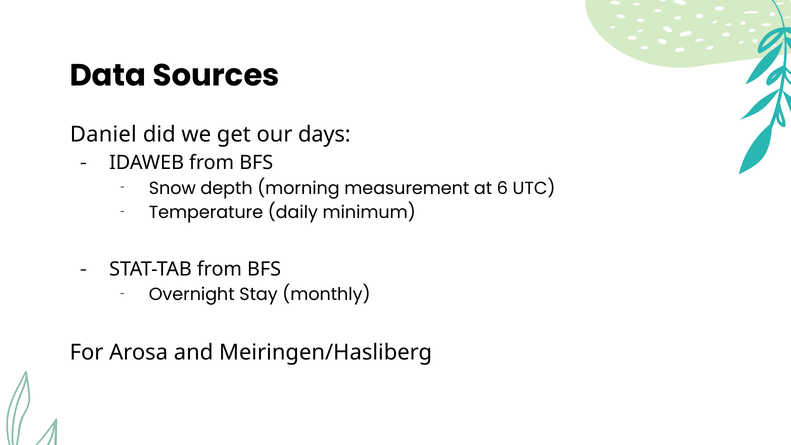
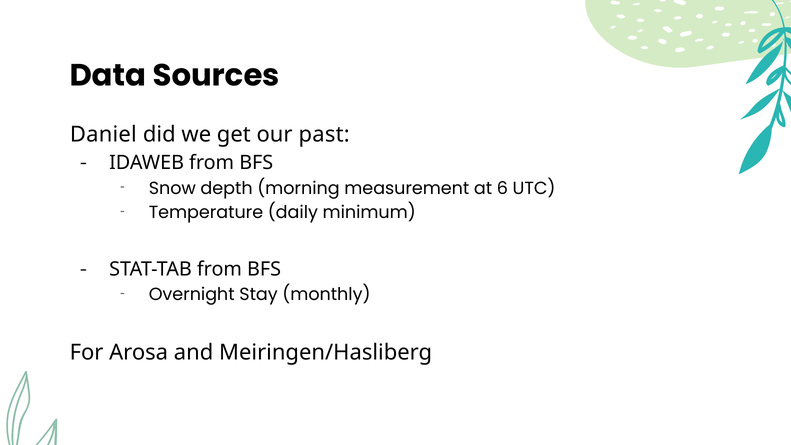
days: days -> past
